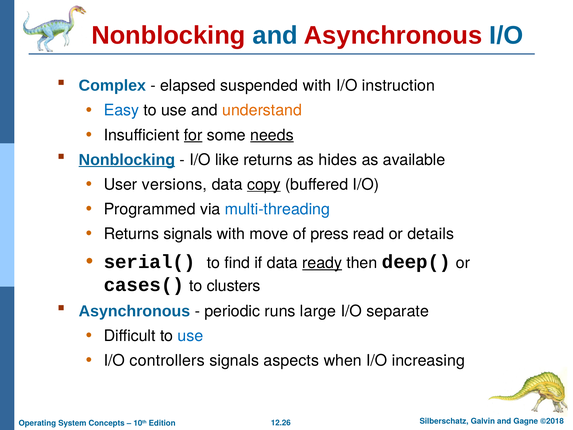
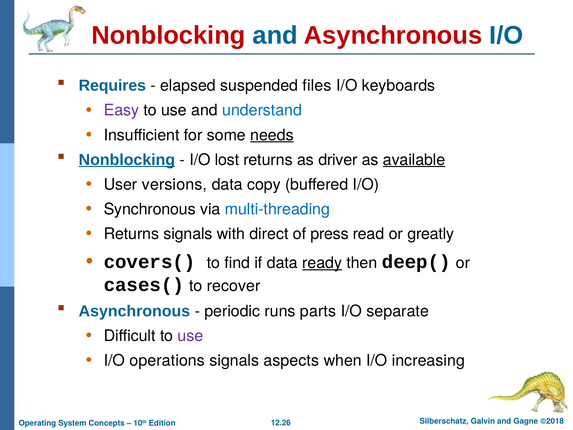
Complex: Complex -> Requires
suspended with: with -> files
instruction: instruction -> keyboards
Easy colour: blue -> purple
understand colour: orange -> blue
for underline: present -> none
like: like -> lost
hides: hides -> driver
available underline: none -> present
copy underline: present -> none
Programmed: Programmed -> Synchronous
move: move -> direct
details: details -> greatly
serial(: serial( -> covers(
clusters: clusters -> recover
large: large -> parts
use at (190, 336) colour: blue -> purple
controllers: controllers -> operations
